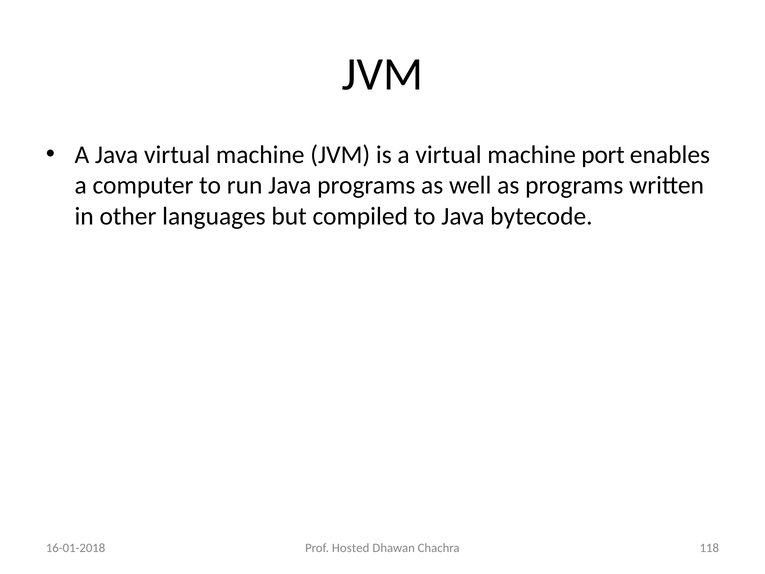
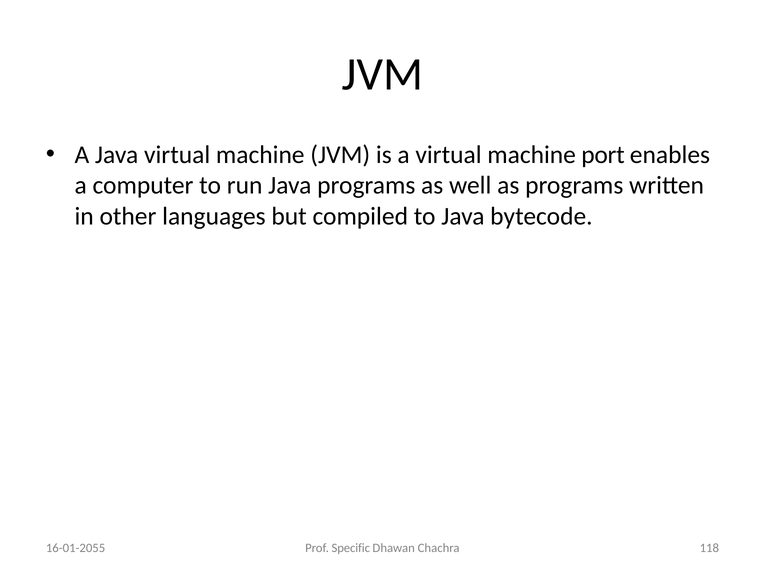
16-01-2018: 16-01-2018 -> 16-01-2055
Hosted: Hosted -> Specific
